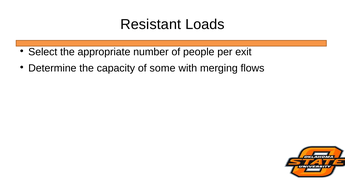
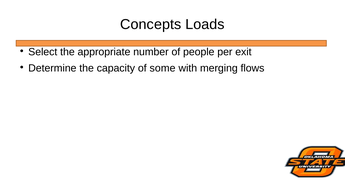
Resistant: Resistant -> Concepts
